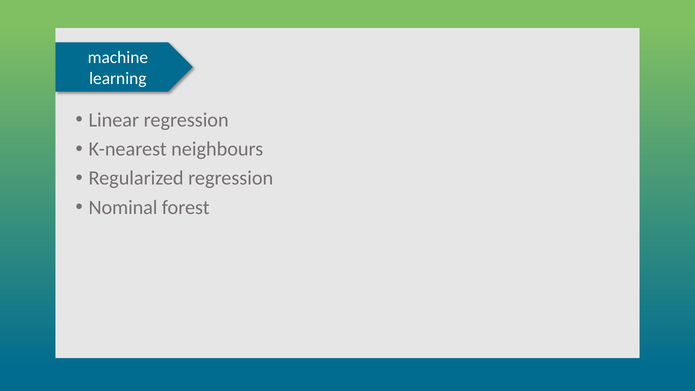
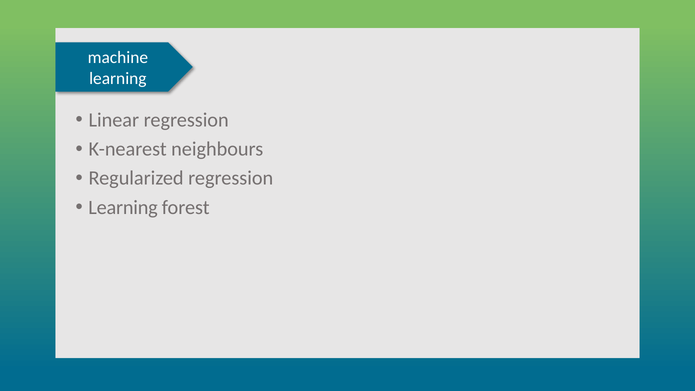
Nominal at (123, 207): Nominal -> Learning
